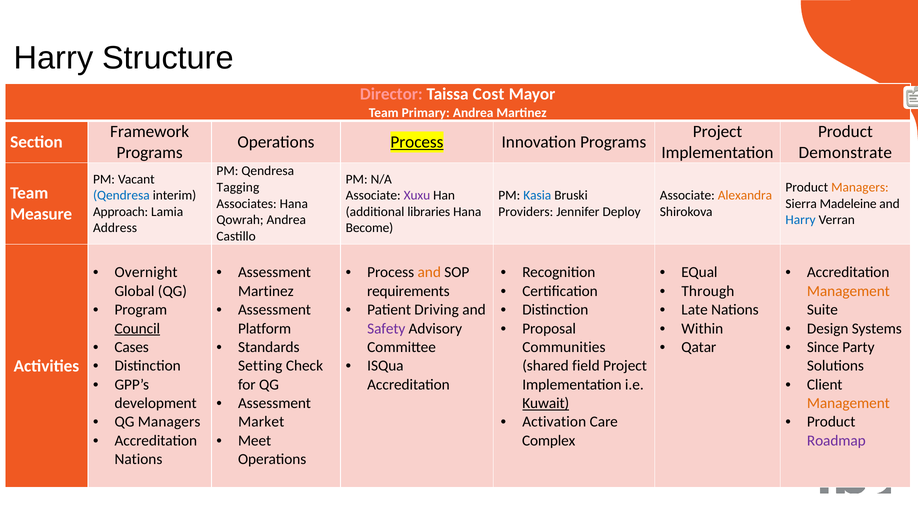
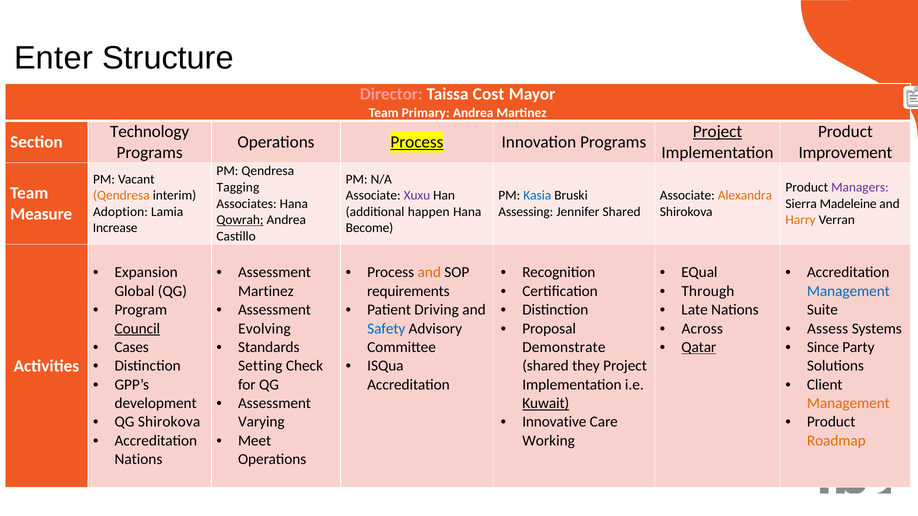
Harry at (54, 58): Harry -> Enter
Framework: Framework -> Technology
Project at (718, 132) underline: none -> present
Demonstrate: Demonstrate -> Improvement
Managers at (860, 187) colour: orange -> purple
Qendresa at (121, 196) colour: blue -> orange
Approach: Approach -> Adoption
libraries: libraries -> happen
Providers: Providers -> Assessing
Jennifer Deploy: Deploy -> Shared
Qowrah underline: none -> present
Harry at (801, 220) colour: blue -> orange
Address: Address -> Increase
Overnight: Overnight -> Expansion
Management at (848, 291) colour: orange -> blue
Within: Within -> Across
Design: Design -> Assess
Platform: Platform -> Evolving
Safety colour: purple -> blue
Qatar underline: none -> present
Communities: Communities -> Demonstrate
field: field -> they
QG Managers: Managers -> Shirokova
Activation: Activation -> Innovative
Market: Market -> Varying
Complex: Complex -> Working
Roadmap colour: purple -> orange
